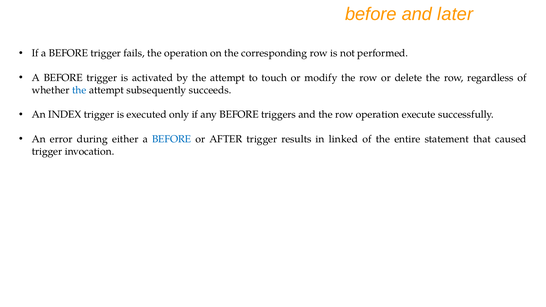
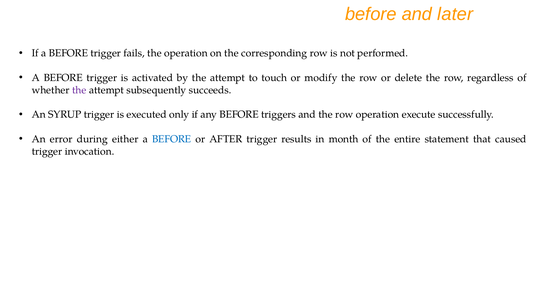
the at (79, 90) colour: blue -> purple
INDEX: INDEX -> SYRUP
linked: linked -> month
